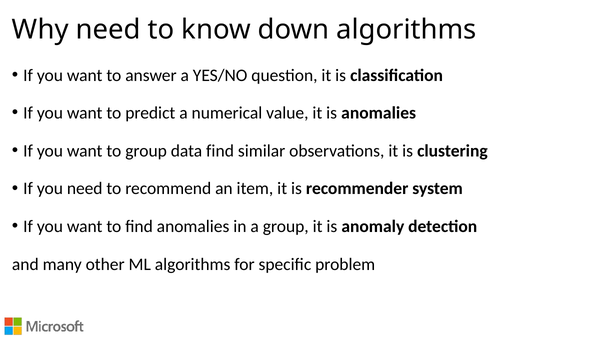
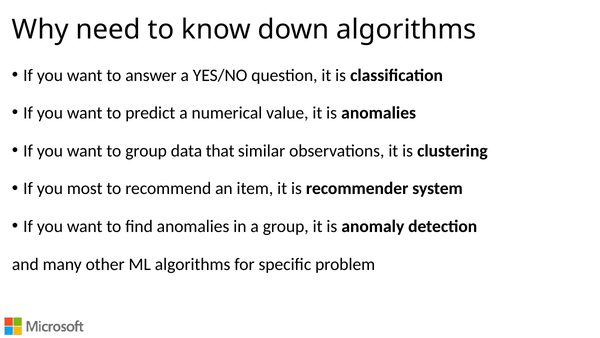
data find: find -> that
you need: need -> most
